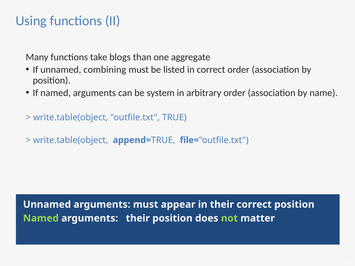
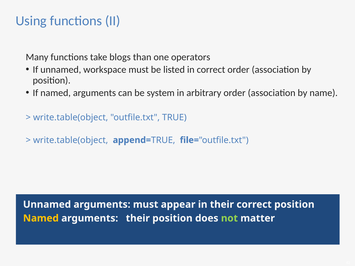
aggregate: aggregate -> operators
combining: combining -> workspace
Named at (41, 218) colour: light green -> yellow
